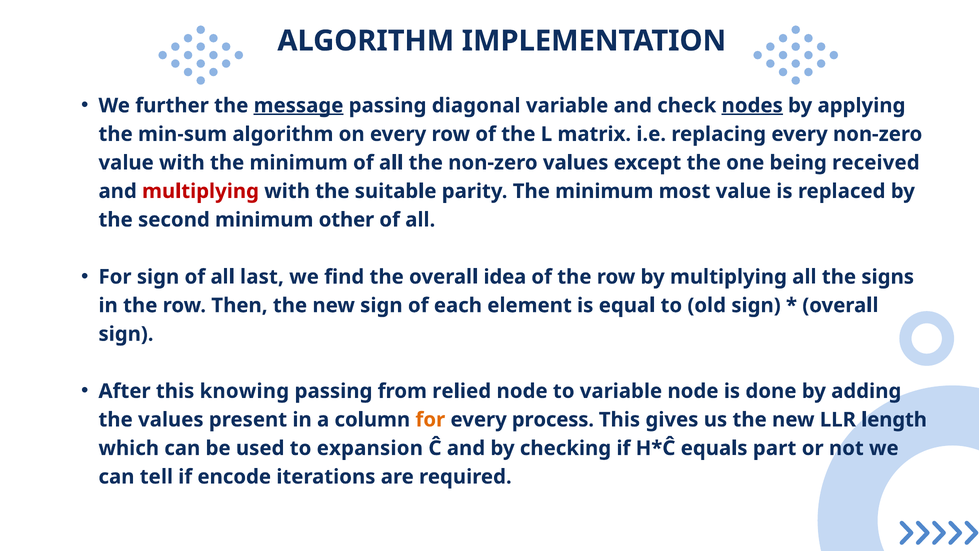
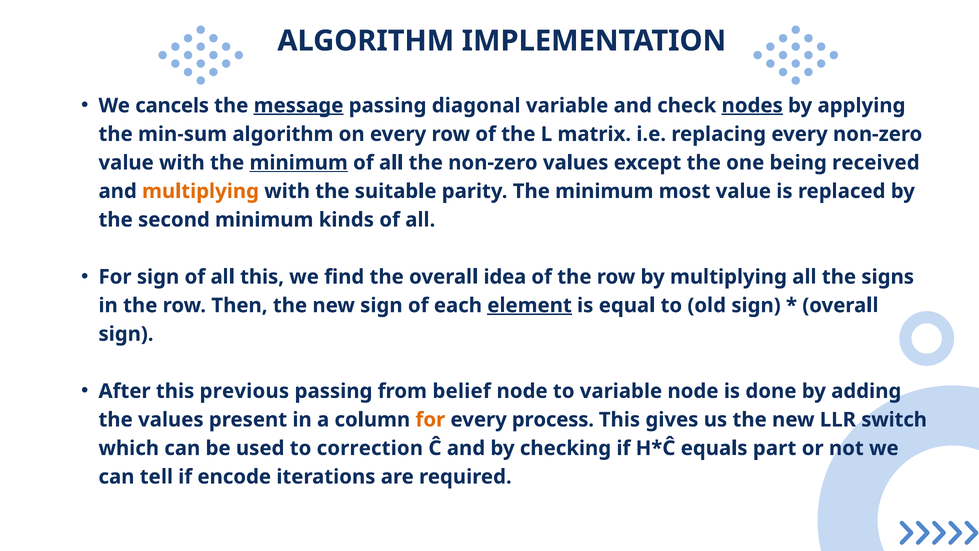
further: further -> cancels
minimum at (299, 163) underline: none -> present
multiplying at (201, 191) colour: red -> orange
other: other -> kinds
all last: last -> this
element underline: none -> present
knowing: knowing -> previous
relied: relied -> belief
length: length -> switch
expansion: expansion -> correction
